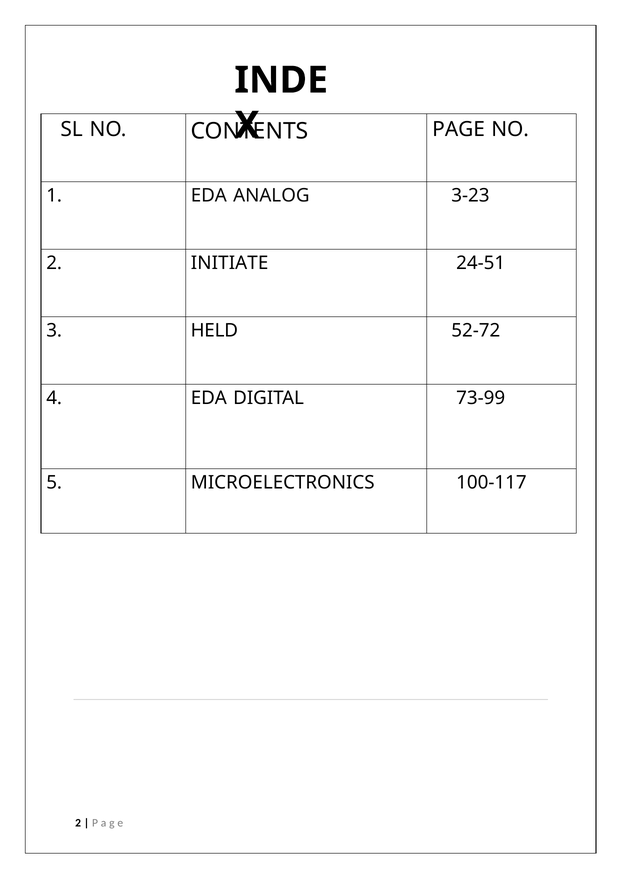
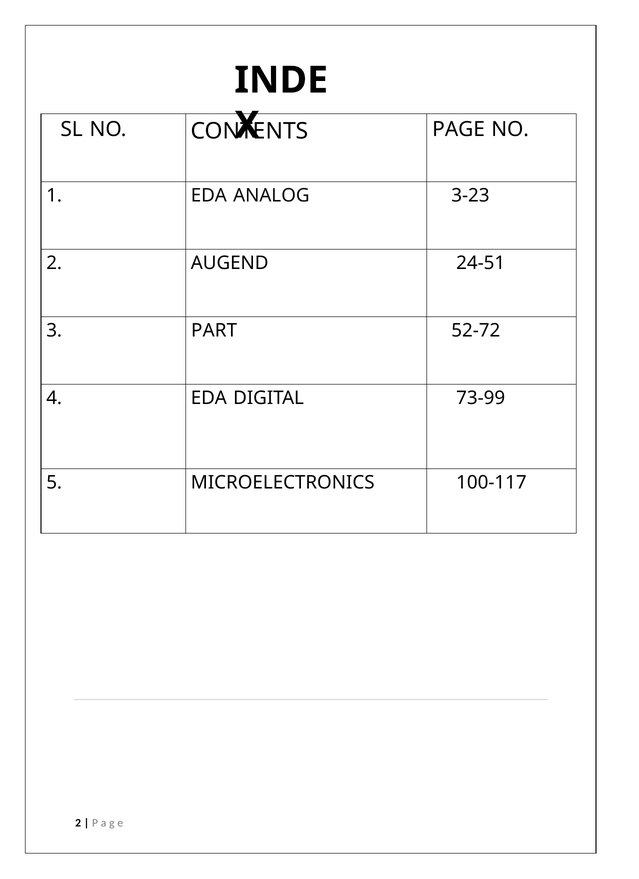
INITIATE: INITIATE -> AUGEND
HELD: HELD -> PART
